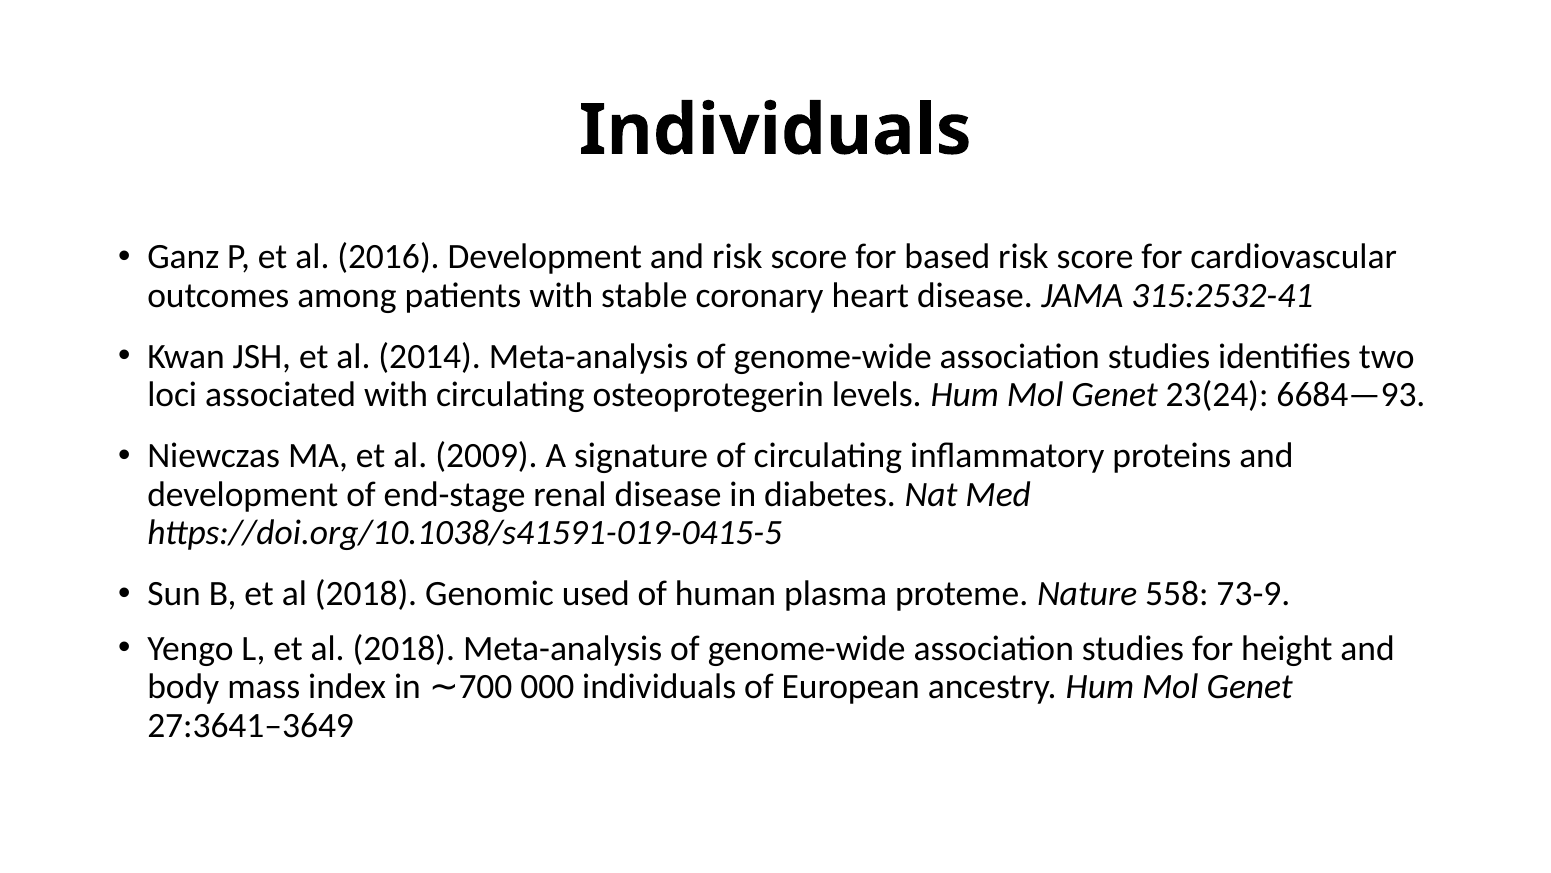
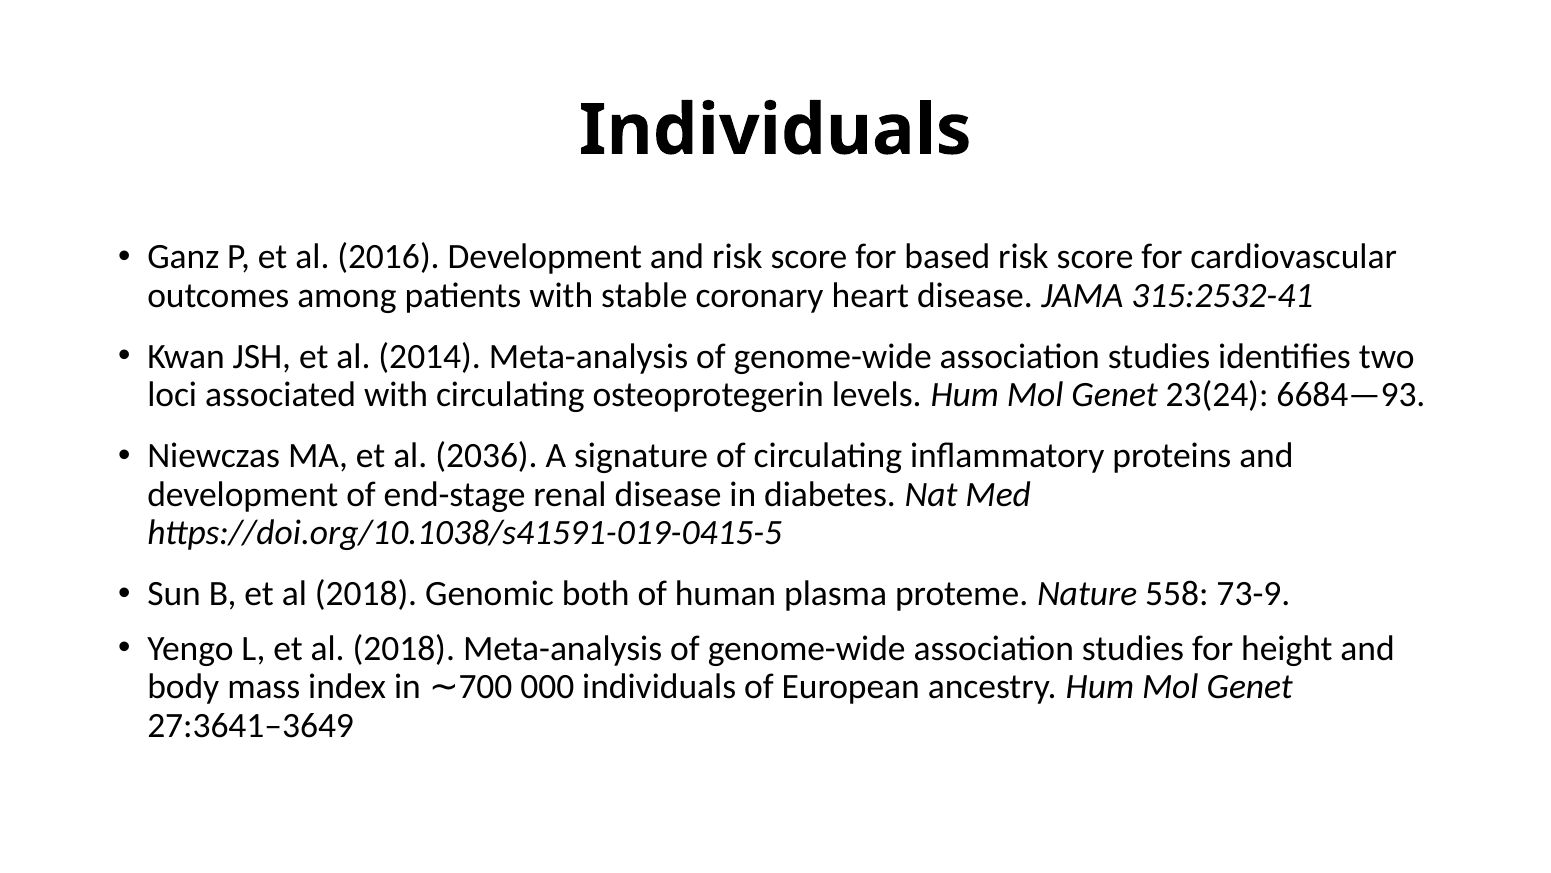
2009: 2009 -> 2036
used: used -> both
